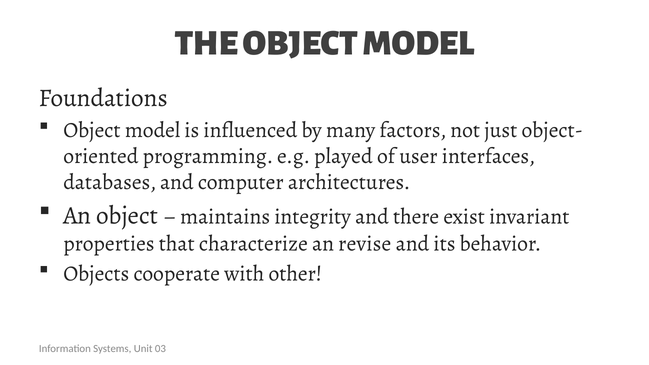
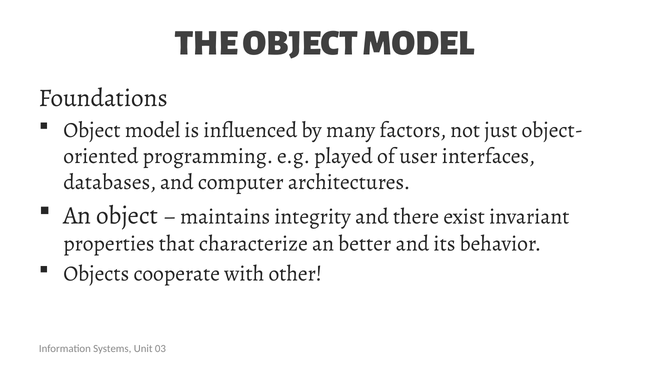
revise: revise -> better
